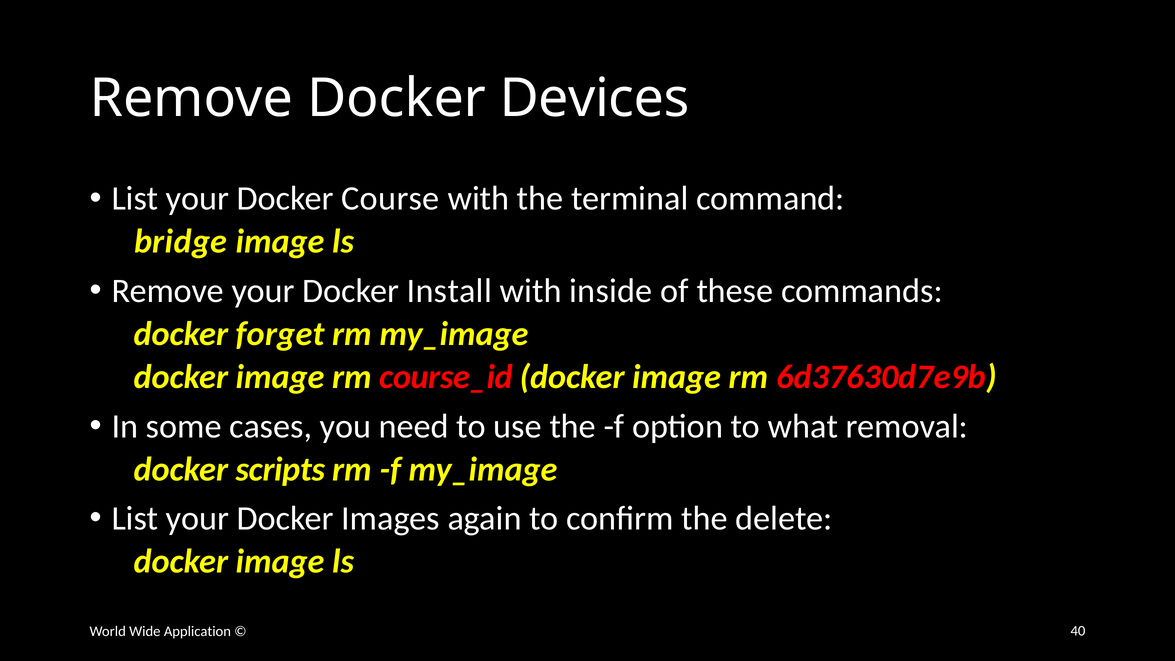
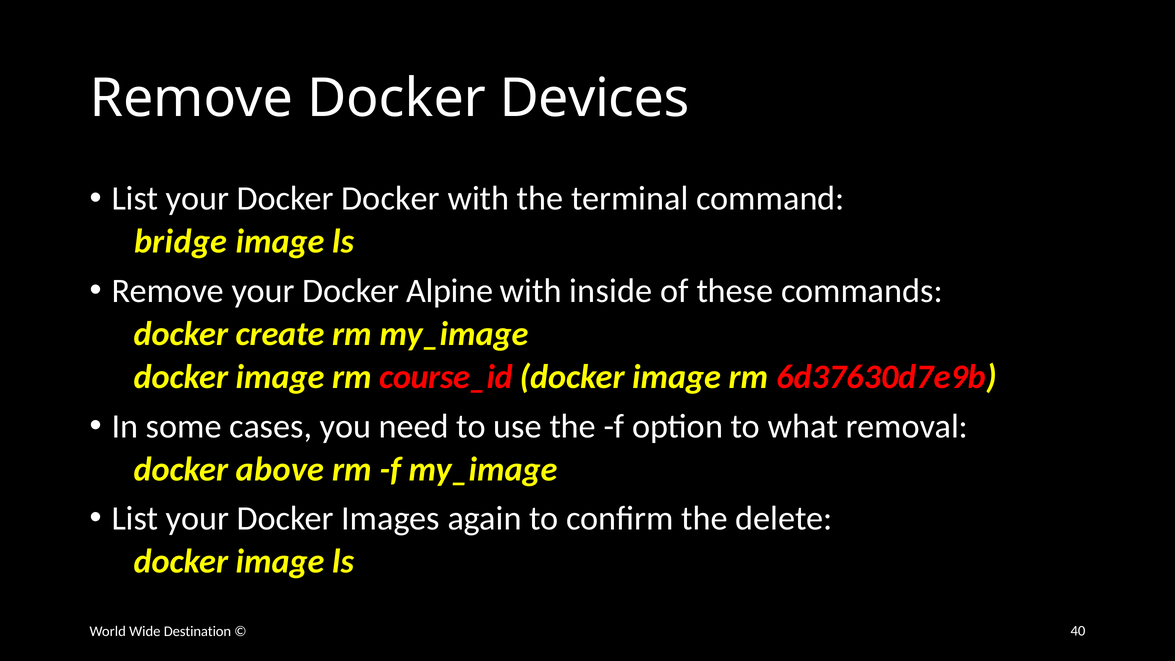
Docker Course: Course -> Docker
Install: Install -> Alpine
forget: forget -> create
scripts: scripts -> above
Application: Application -> Destination
